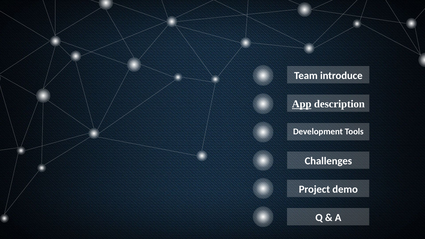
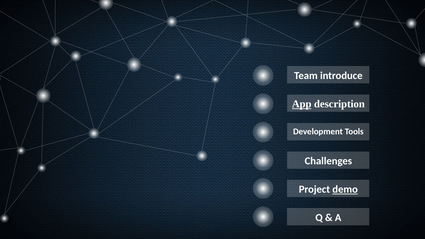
demo underline: none -> present
